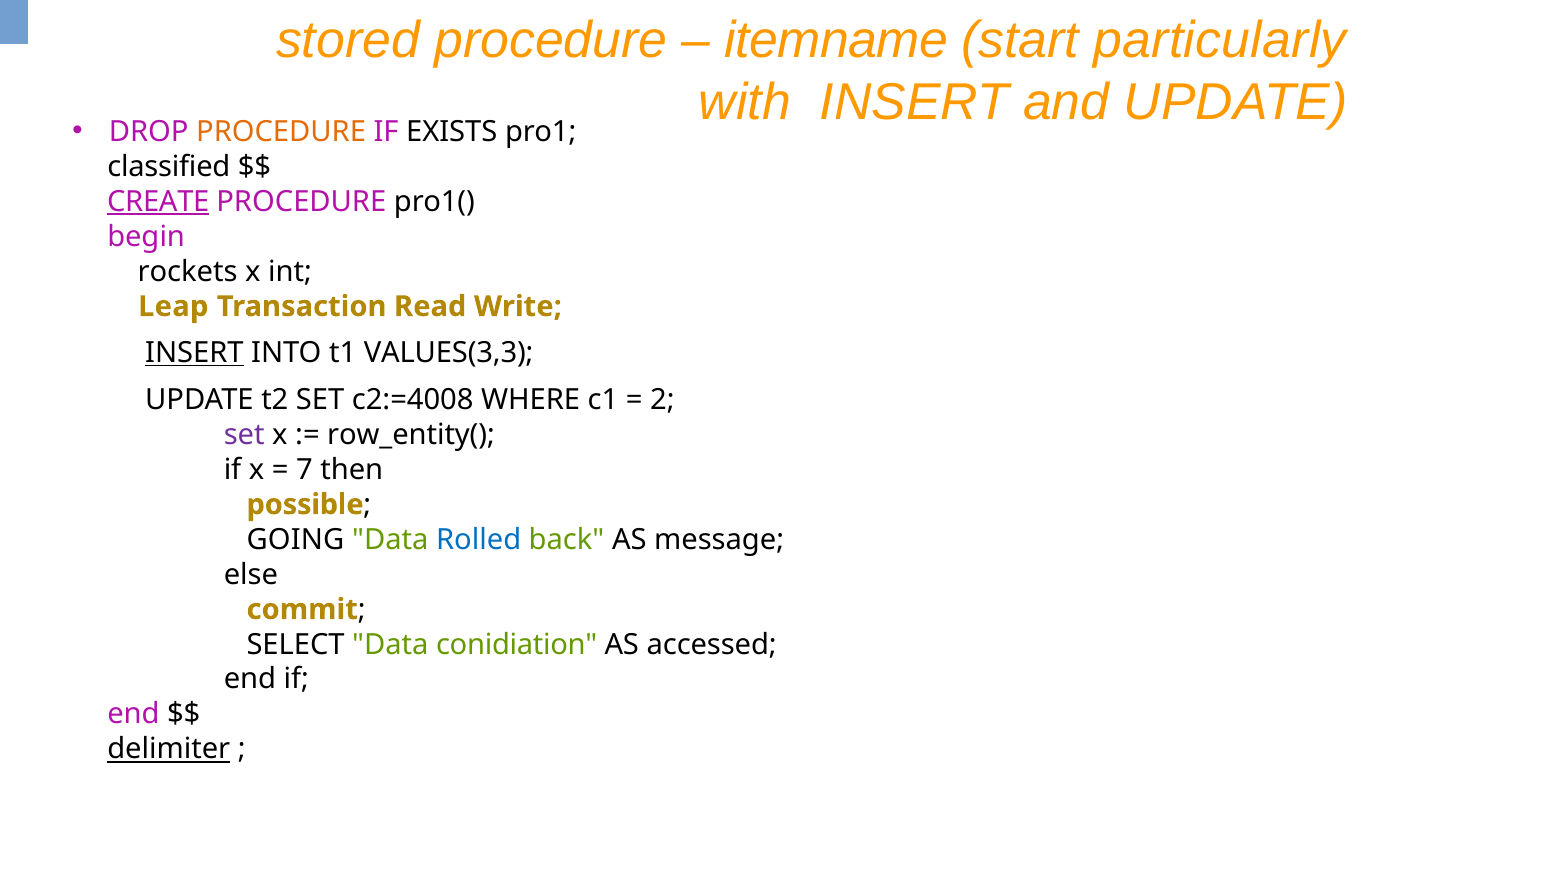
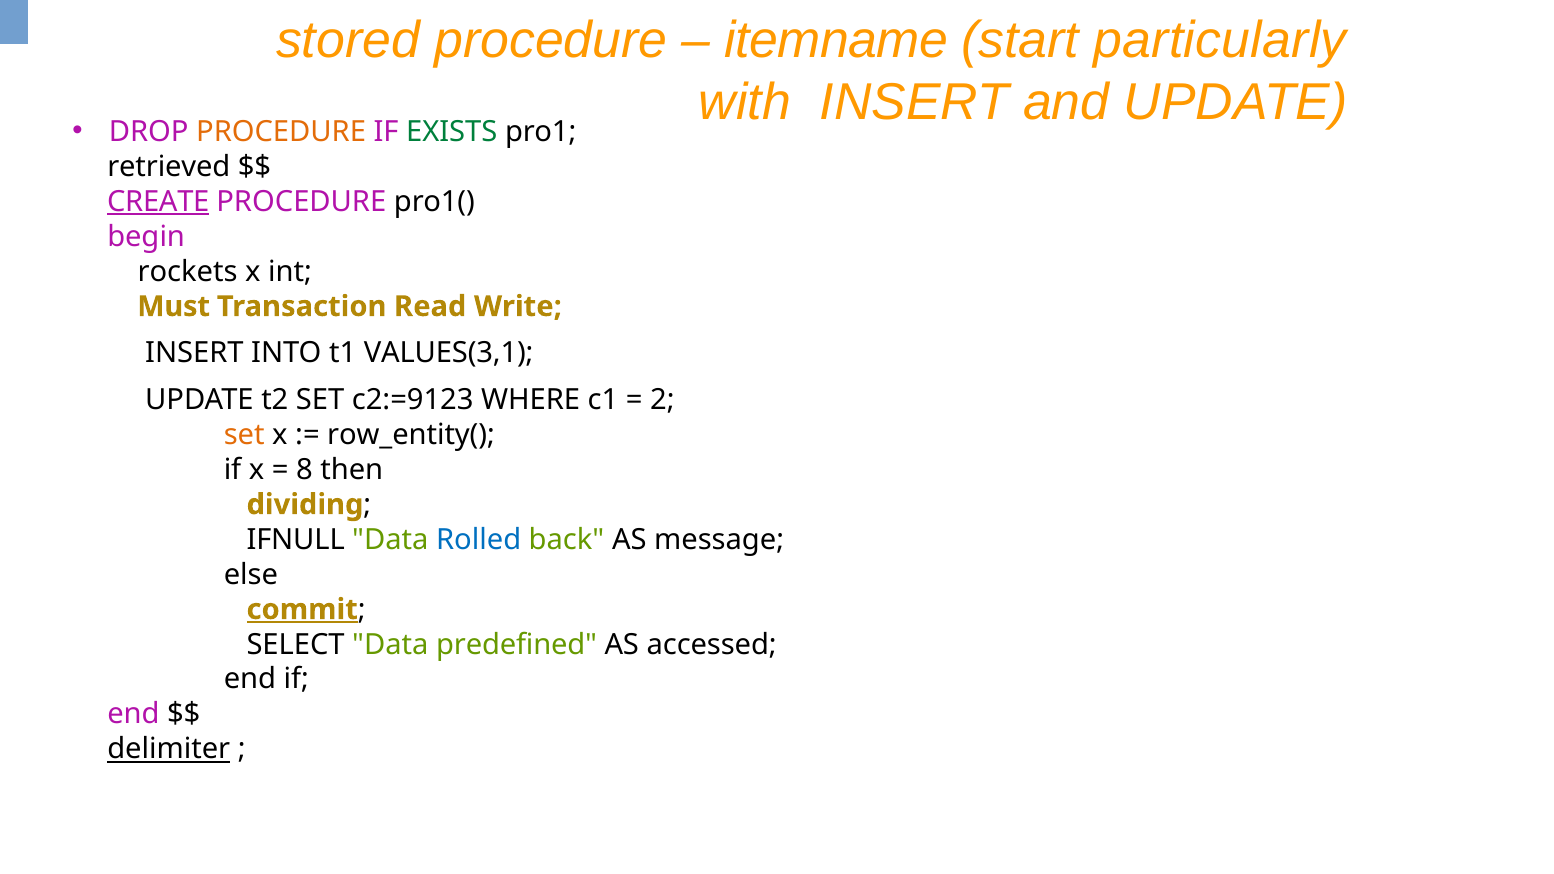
EXISTS colour: black -> green
classified: classified -> retrieved
Leap: Leap -> Must
INSERT at (194, 353) underline: present -> none
VALUES(3,3: VALUES(3,3 -> VALUES(3,1
c2:=4008: c2:=4008 -> c2:=9123
set at (244, 435) colour: purple -> orange
7: 7 -> 8
possible: possible -> dividing
GOING: GOING -> IFNULL
commit underline: none -> present
conidiation: conidiation -> predefined
